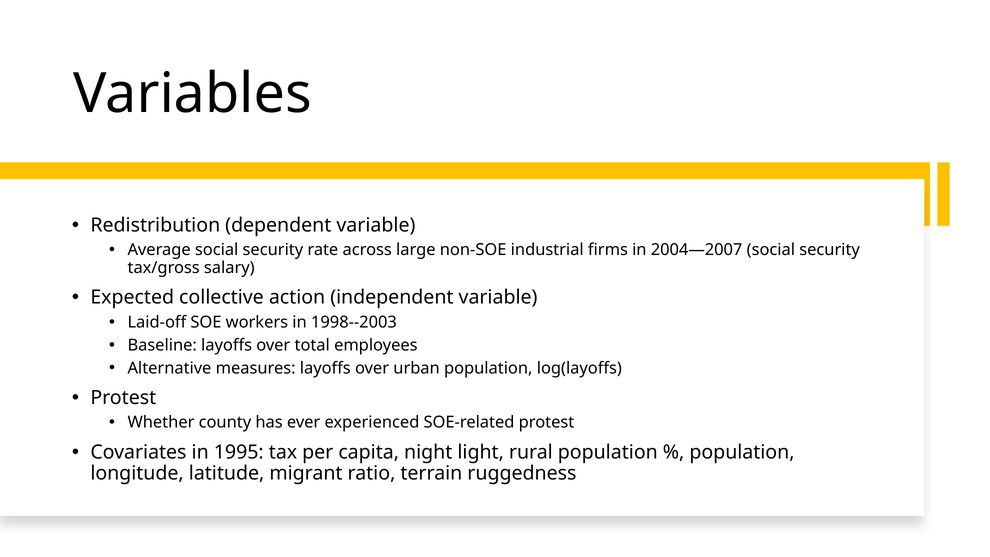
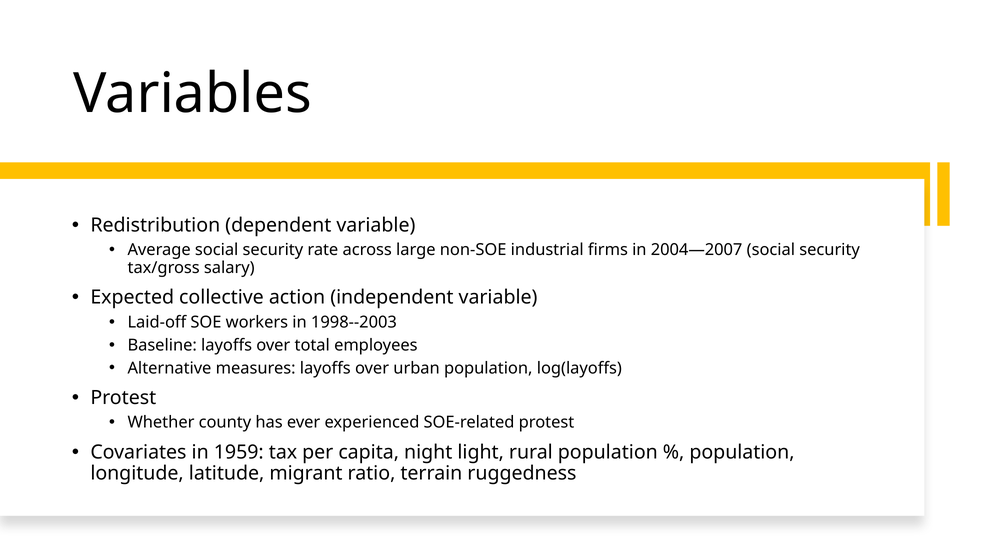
1995: 1995 -> 1959
